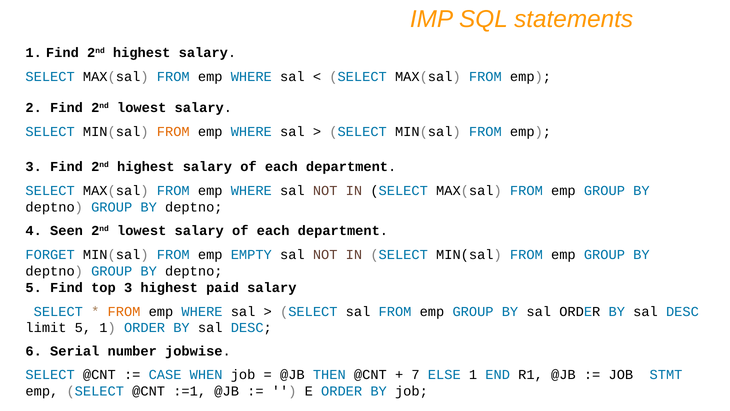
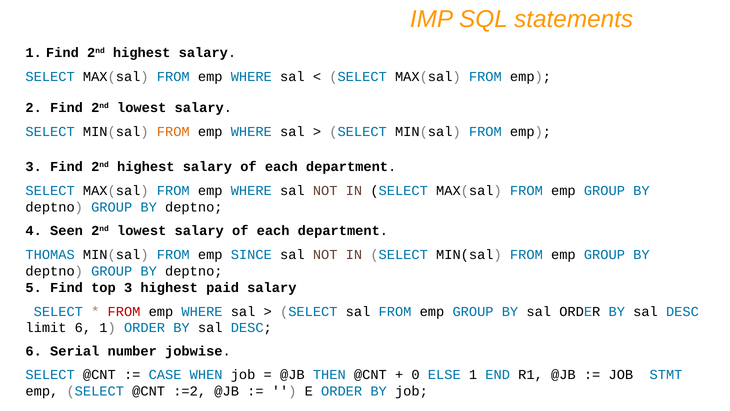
FORGET: FORGET -> THOMAS
EMPTY: EMPTY -> SINCE
FROM at (124, 311) colour: orange -> red
limit 5: 5 -> 6
7: 7 -> 0
:=1: :=1 -> :=2
